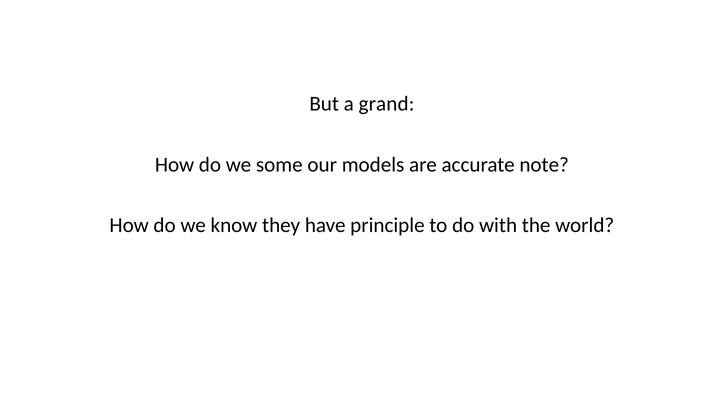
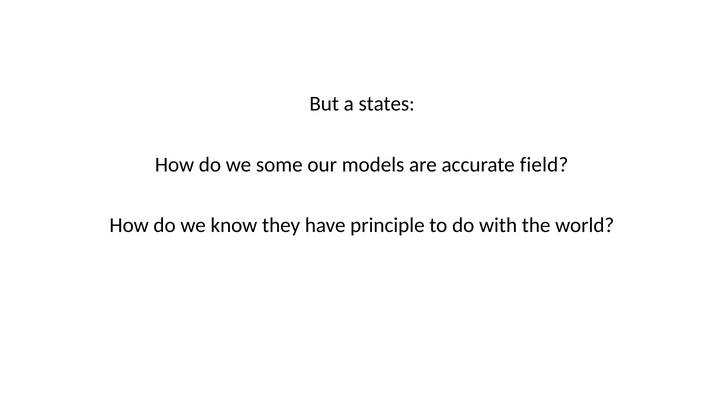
grand: grand -> states
note: note -> field
